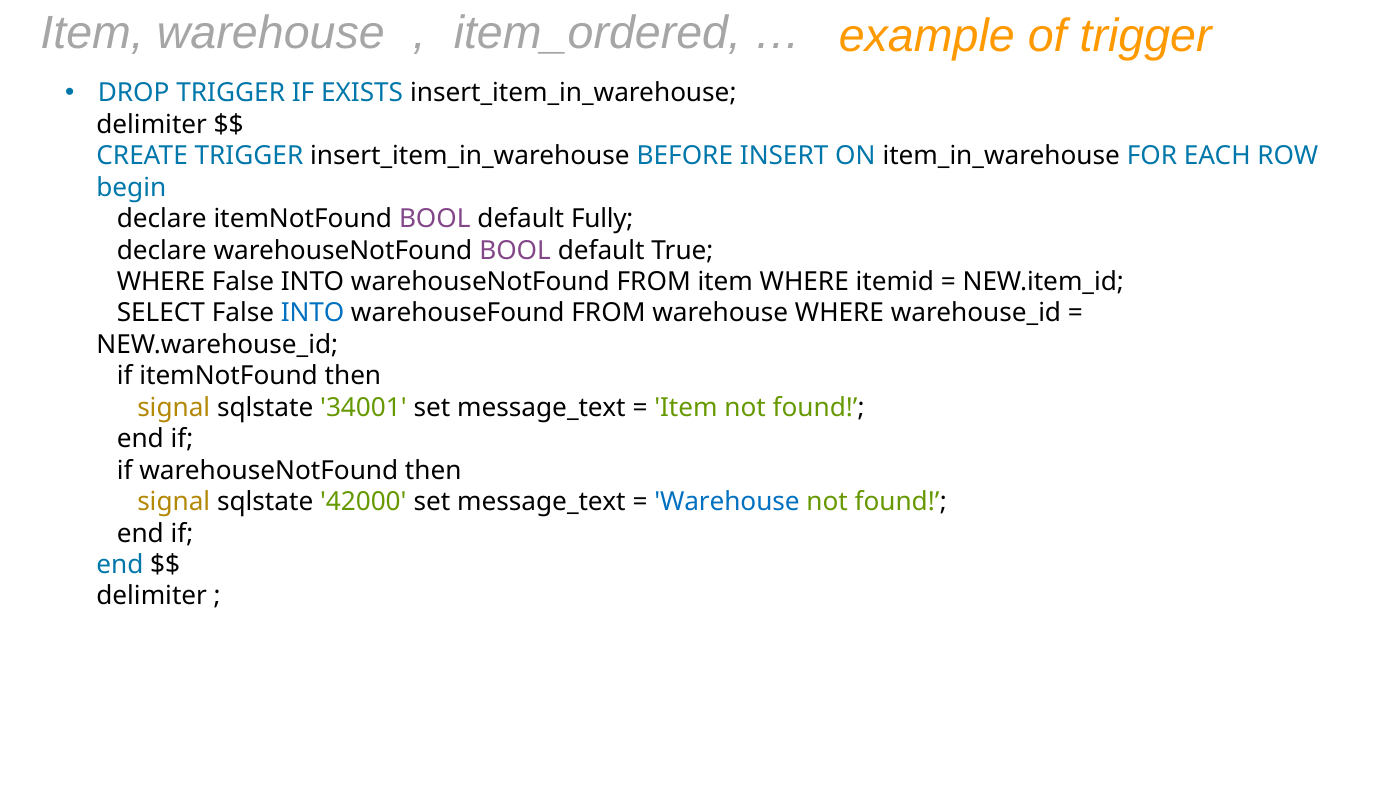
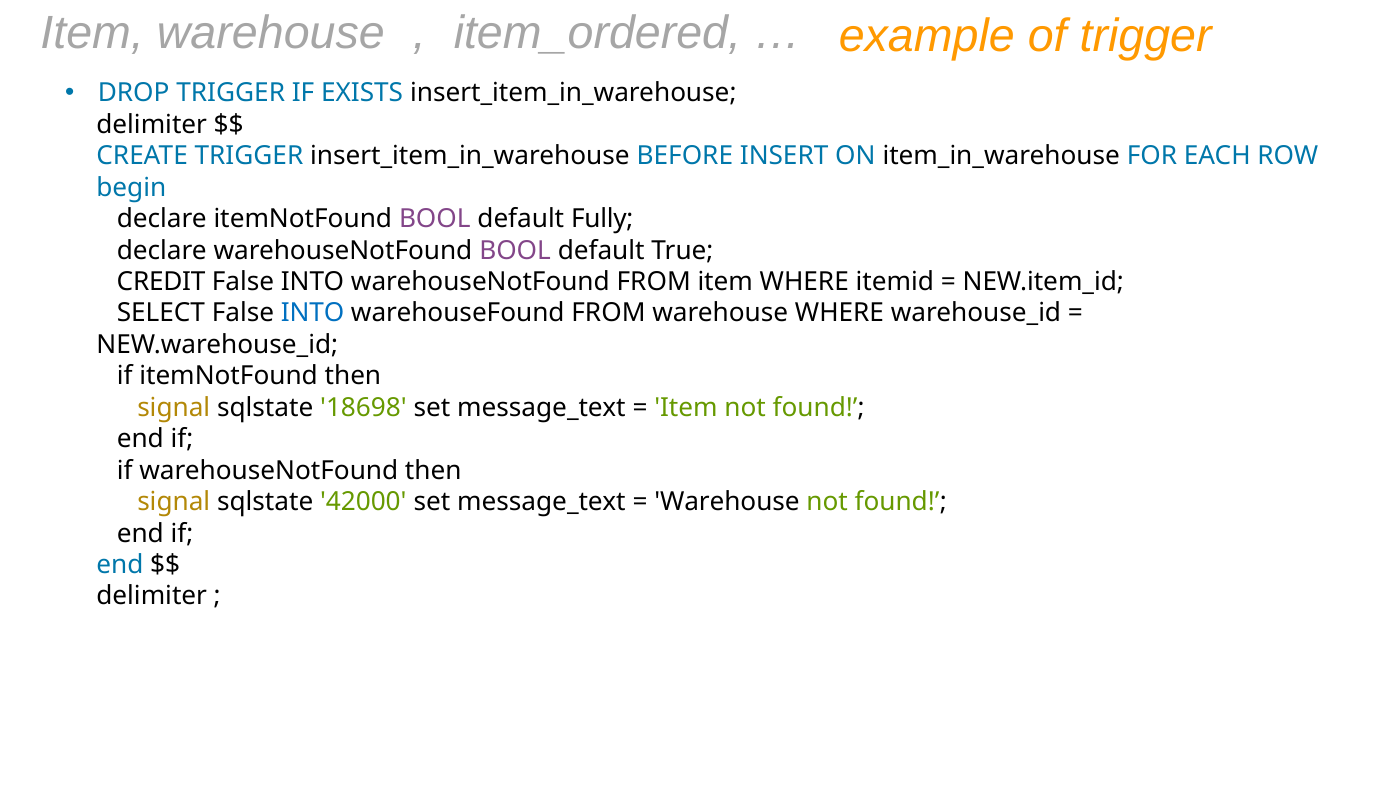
WHERE at (161, 282): WHERE -> CREDIT
34001: 34001 -> 18698
Warehouse at (727, 502) colour: blue -> black
